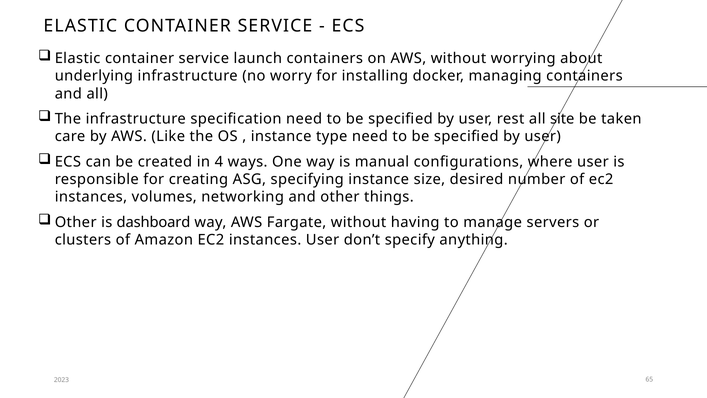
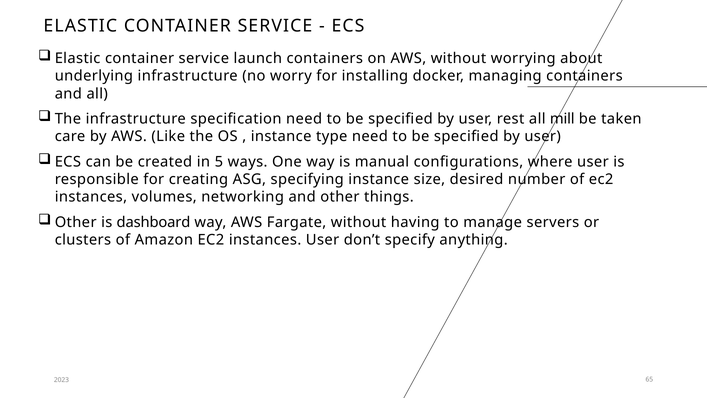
site: site -> mill
4: 4 -> 5
